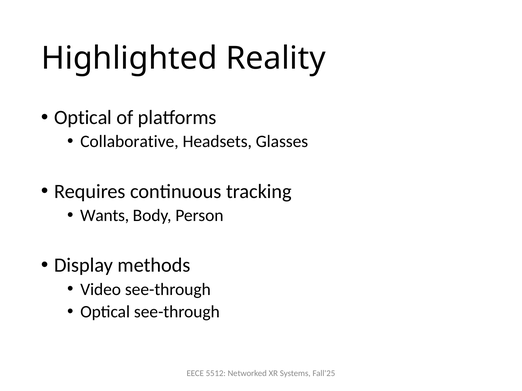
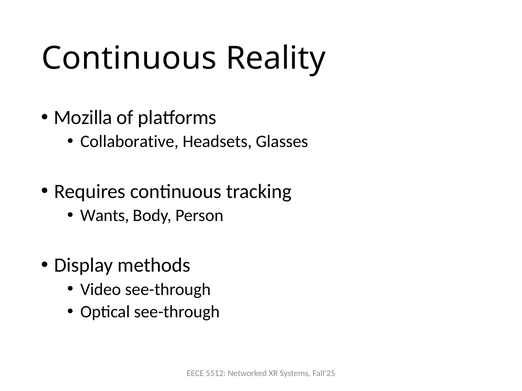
Highlighted at (129, 58): Highlighted -> Continuous
Optical at (83, 118): Optical -> Mozilla
